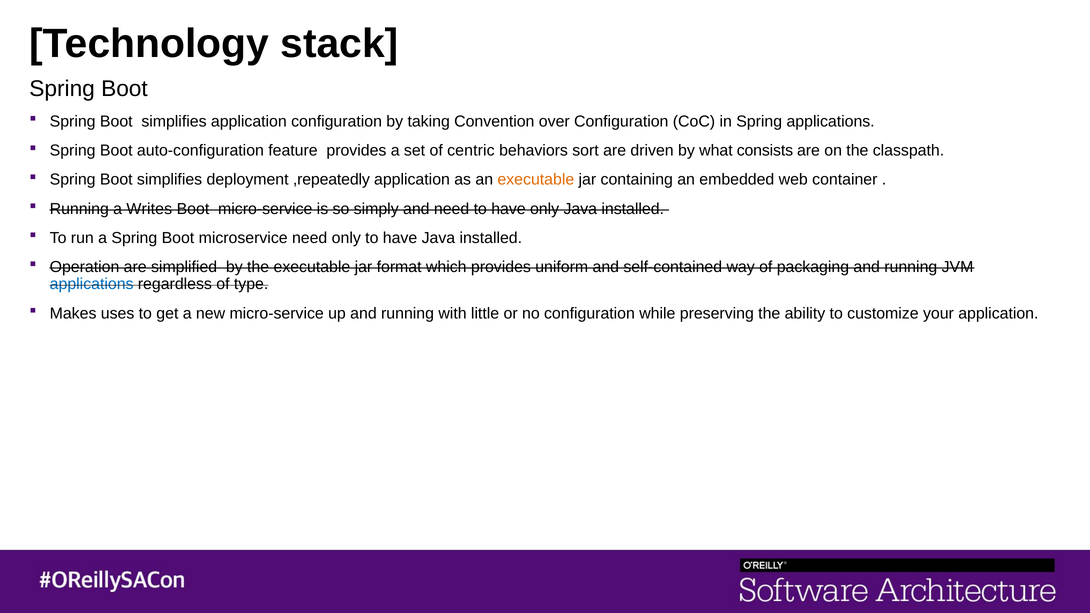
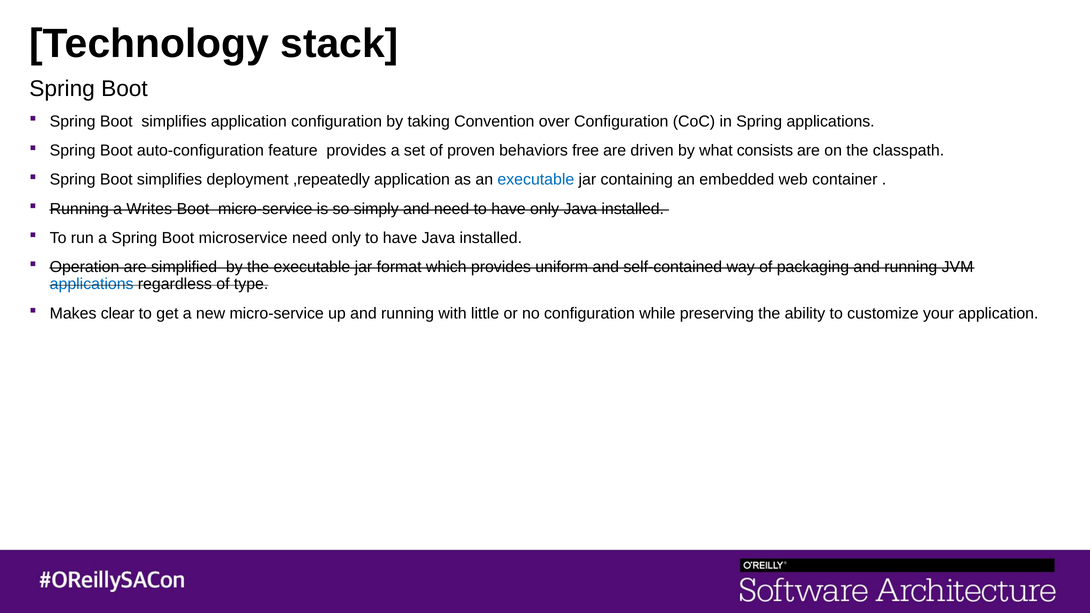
centric: centric -> proven
sort: sort -> free
executable at (536, 180) colour: orange -> blue
uses: uses -> clear
